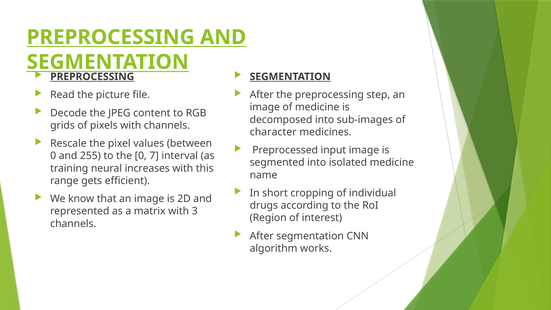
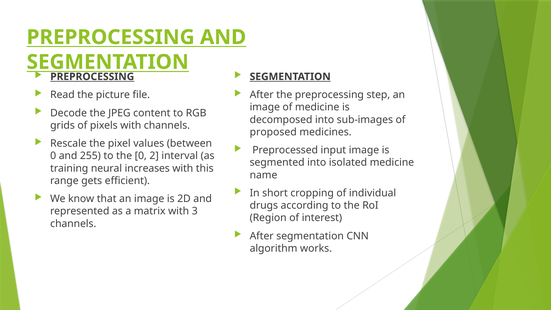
character: character -> proposed
7: 7 -> 2
